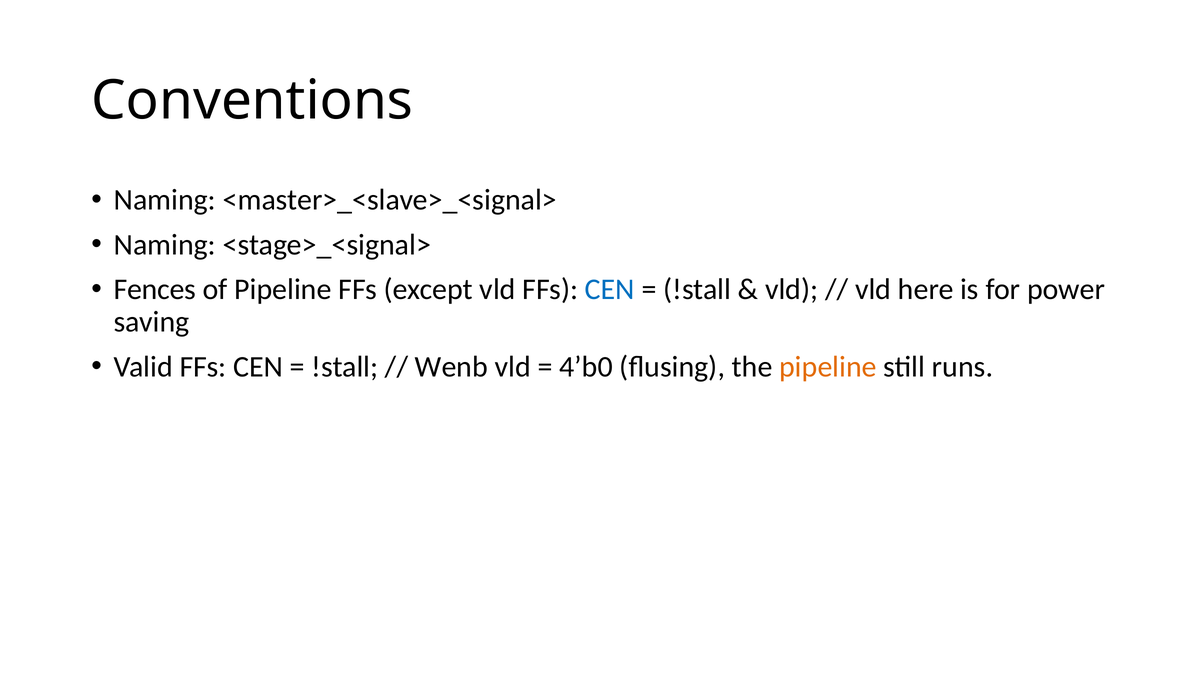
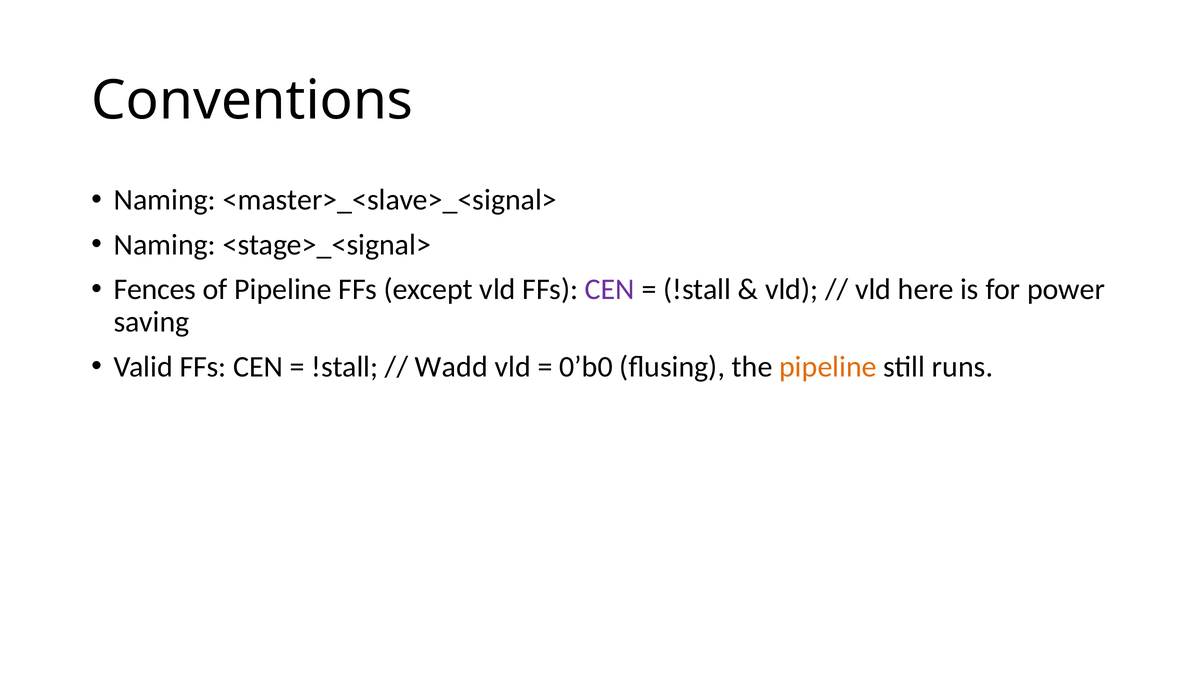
CEN at (610, 290) colour: blue -> purple
Wenb: Wenb -> Wadd
4’b0: 4’b0 -> 0’b0
